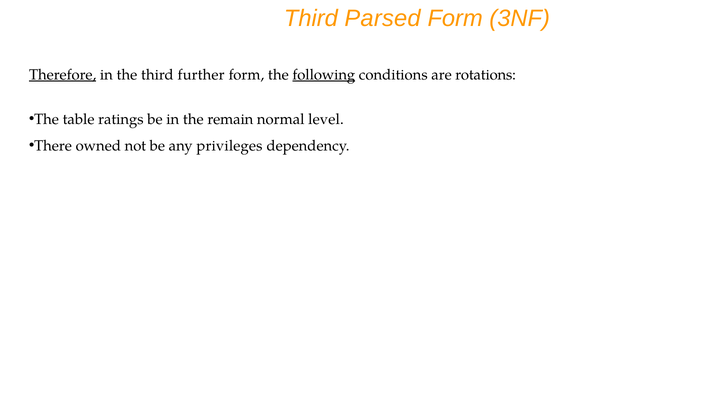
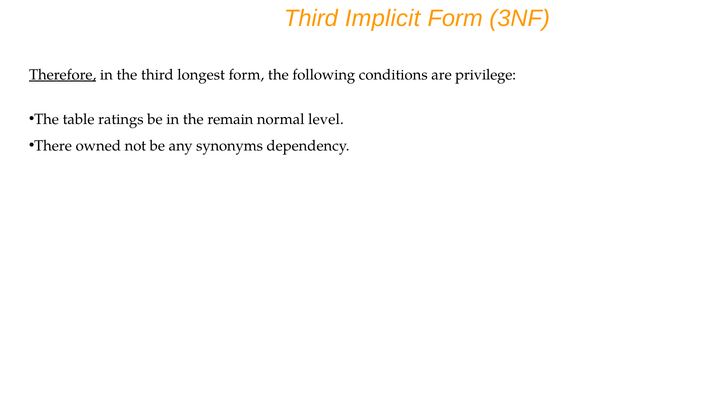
Parsed: Parsed -> Implicit
further: further -> longest
following underline: present -> none
rotations: rotations -> privilege
privileges: privileges -> synonyms
